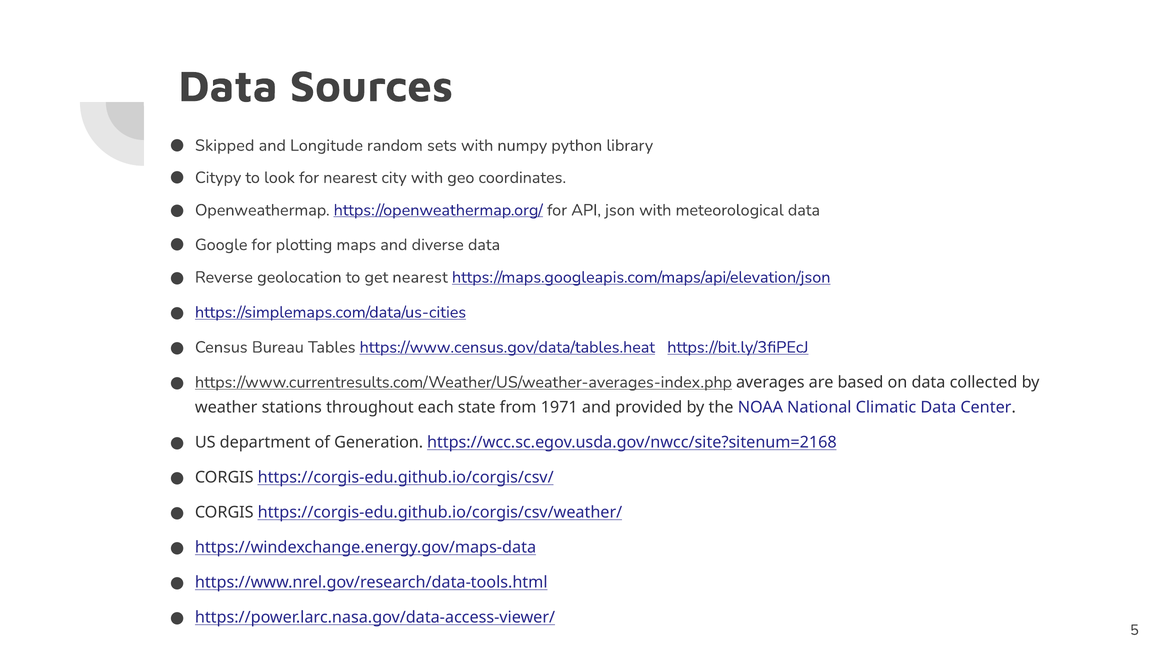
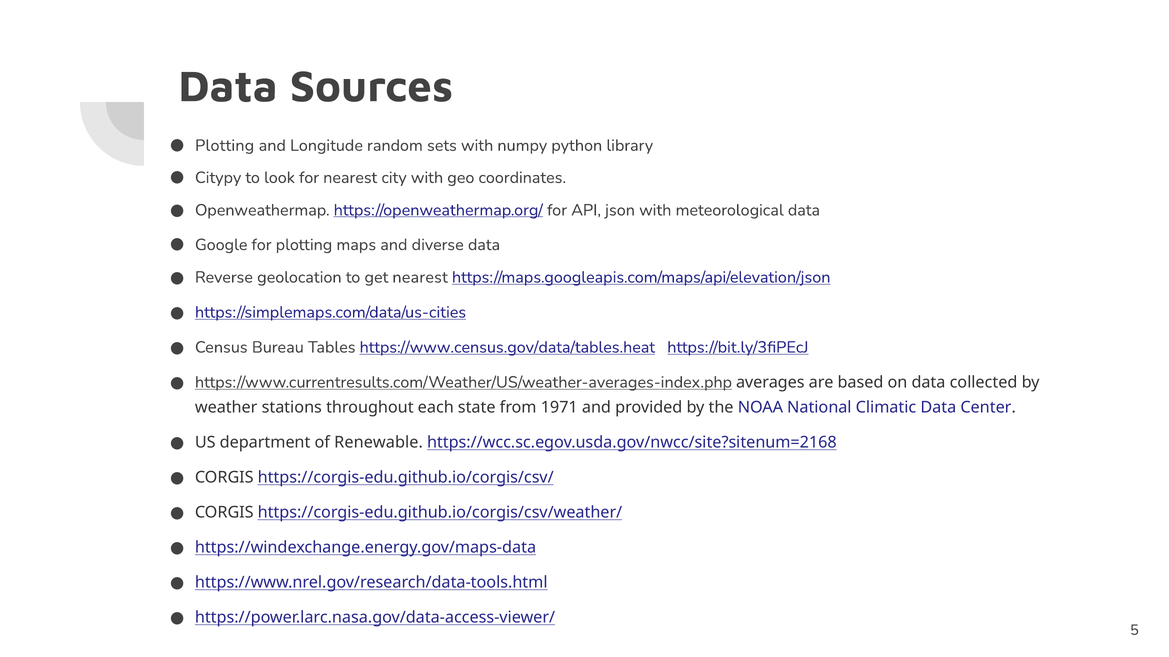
Skipped at (225, 146): Skipped -> Plotting
Generation: Generation -> Renewable
